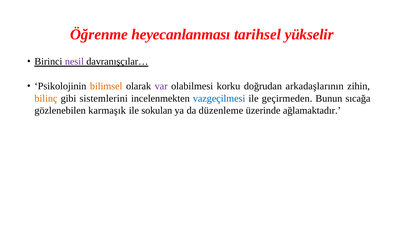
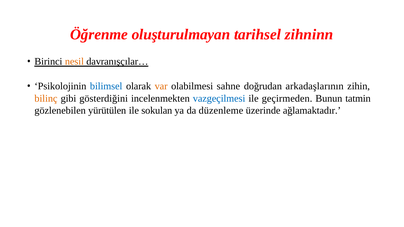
heyecanlanması: heyecanlanması -> oluşturulmayan
yükselir: yükselir -> zihninn
nesil colour: purple -> orange
bilimsel colour: orange -> blue
var colour: purple -> orange
korku: korku -> sahne
sistemlerini: sistemlerini -> gösterdiğini
sıcağa: sıcağa -> tatmin
karmaşık: karmaşık -> yürütülen
